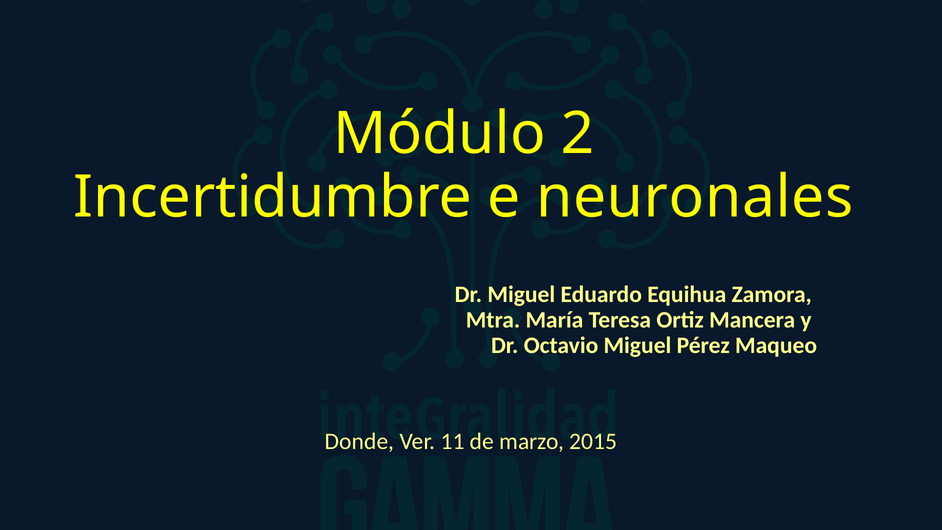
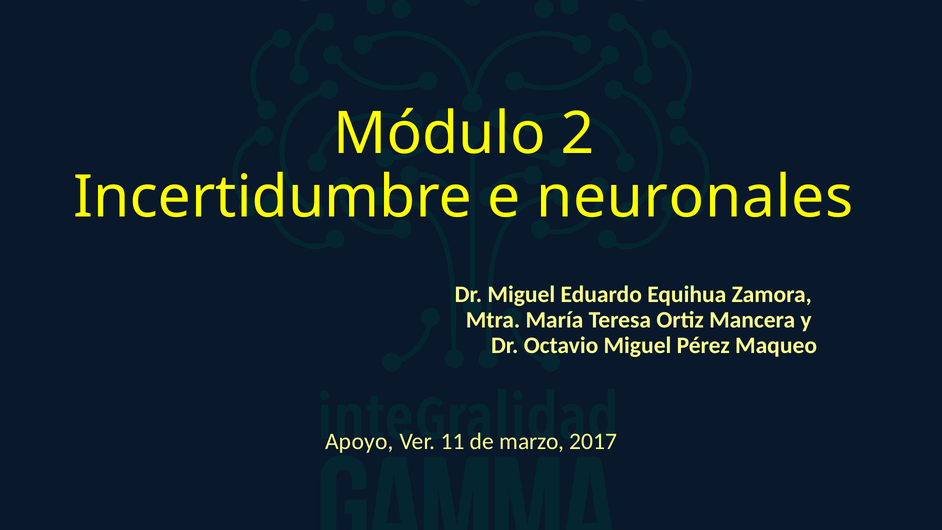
Donde: Donde -> Apoyo
2015: 2015 -> 2017
